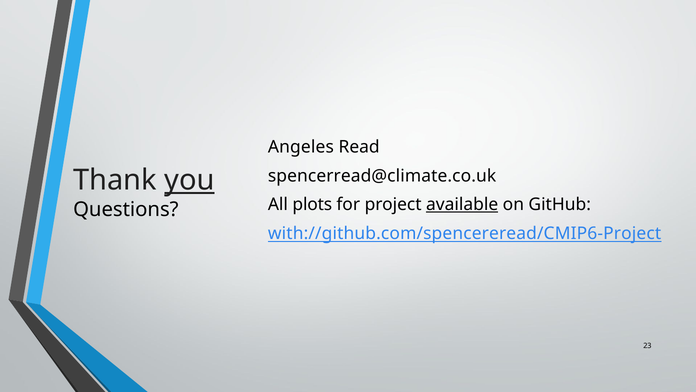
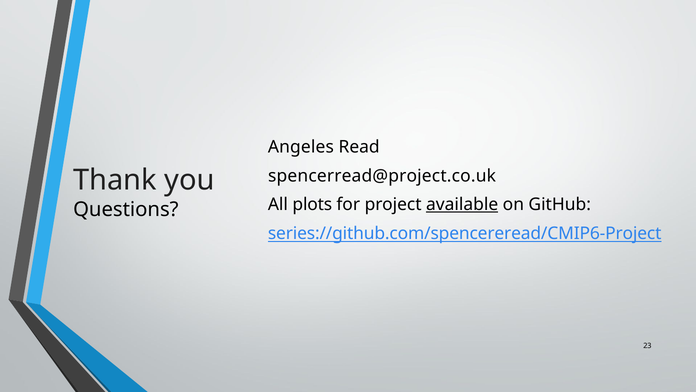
spencerread@climate.co.uk: spencerread@climate.co.uk -> spencerread@project.co.uk
you underline: present -> none
with://github.com/spencereread/CMIP6-Project: with://github.com/spencereread/CMIP6-Project -> series://github.com/spencereread/CMIP6-Project
